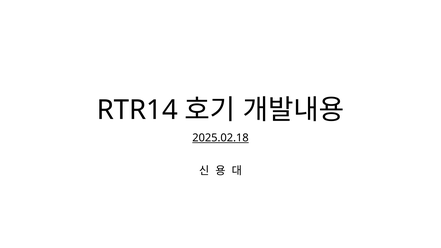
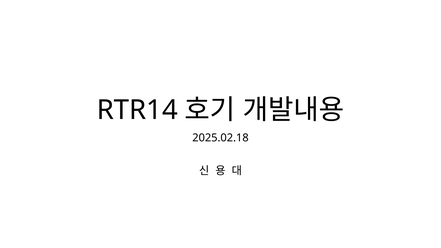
2025.02.18 underline: present -> none
